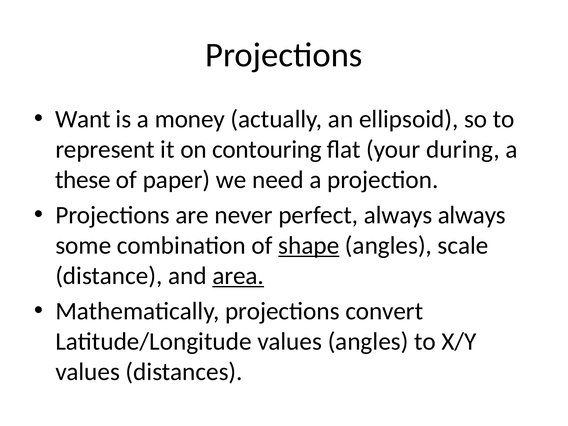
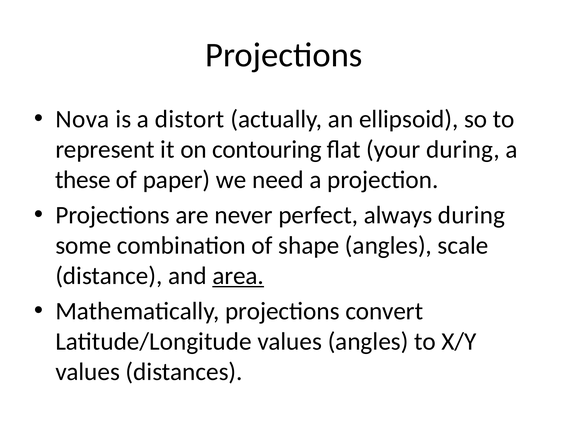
Want: Want -> Nova
money: money -> distort
always always: always -> during
shape underline: present -> none
